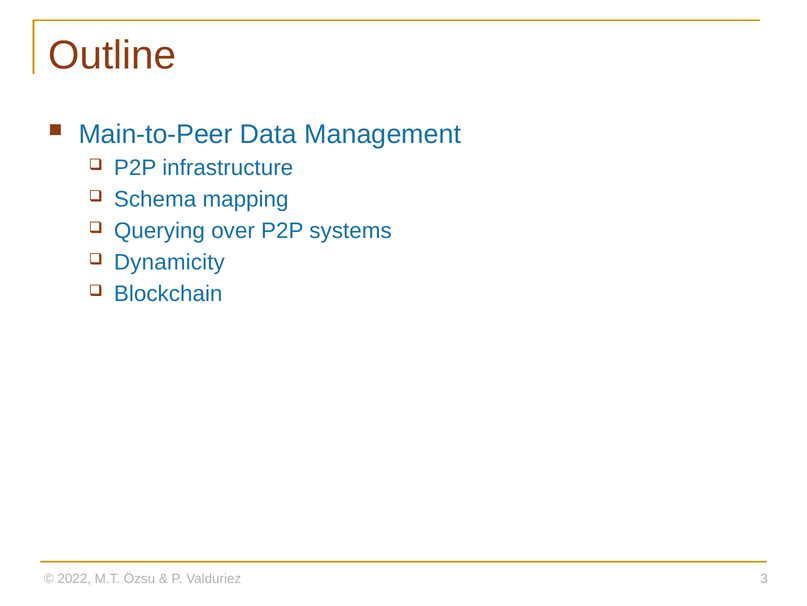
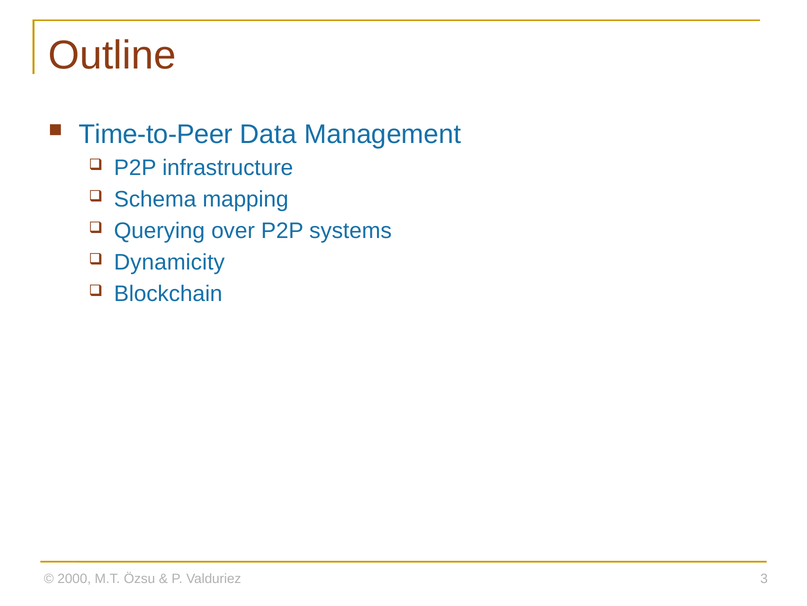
Main-to-Peer: Main-to-Peer -> Time-to-Peer
2022: 2022 -> 2000
